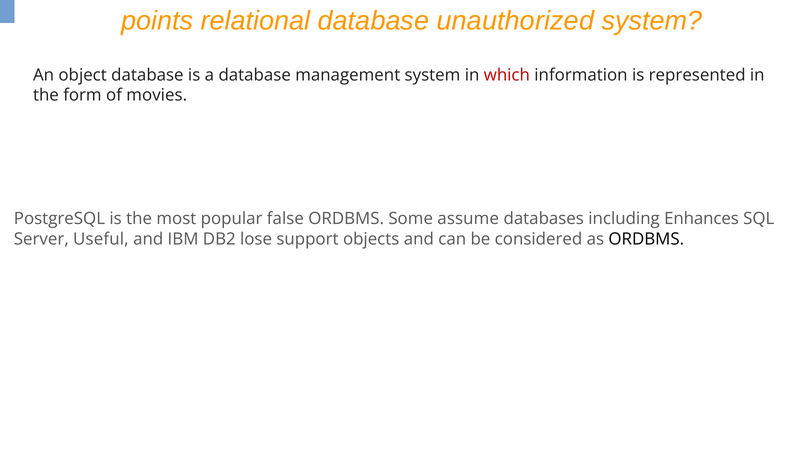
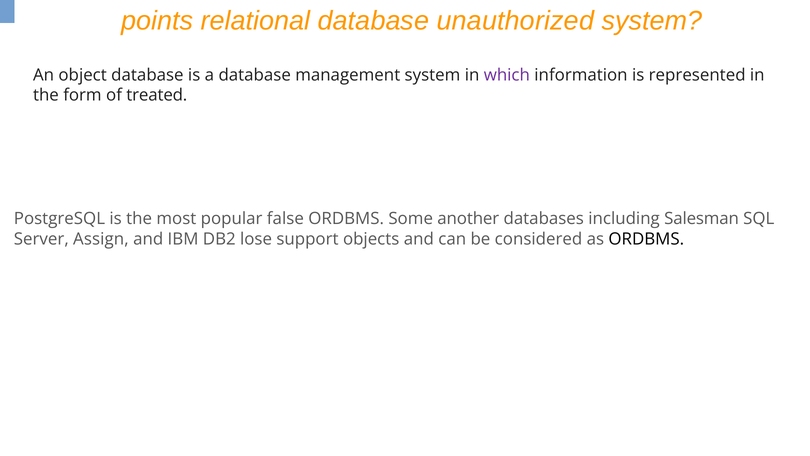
which colour: red -> purple
movies: movies -> treated
assume: assume -> another
Enhances: Enhances -> Salesman
Useful: Useful -> Assign
